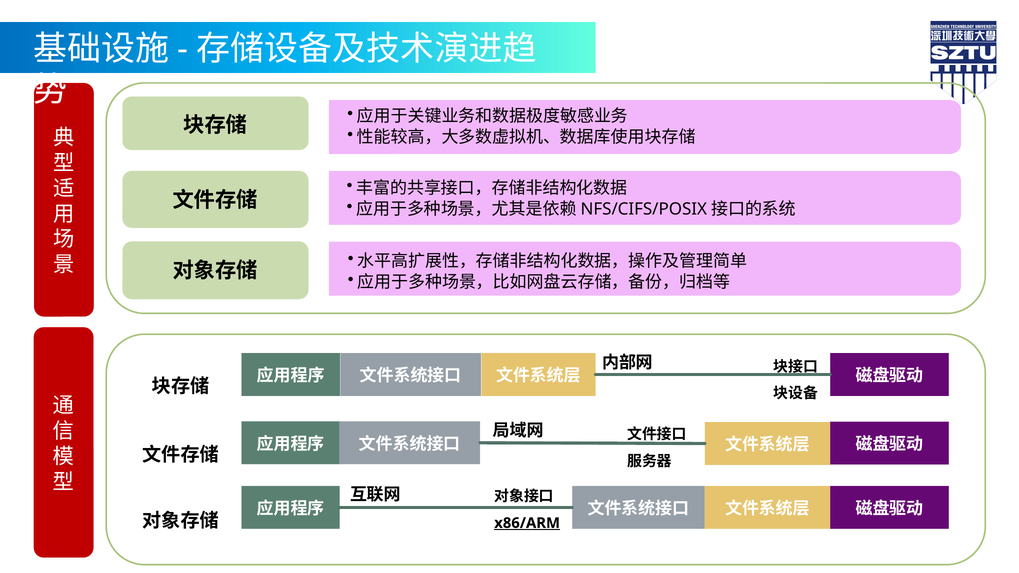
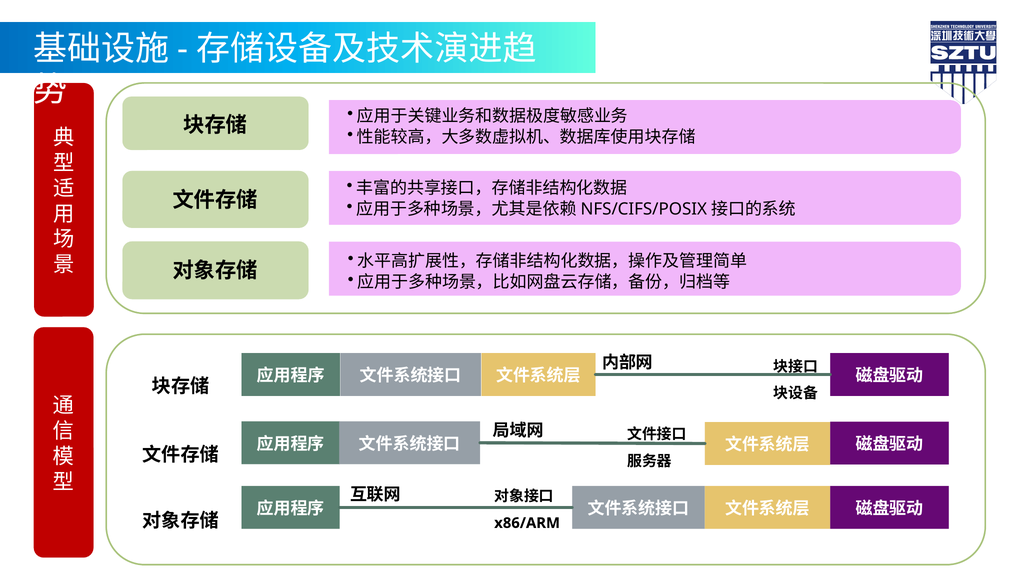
x86/ARM underline: present -> none
